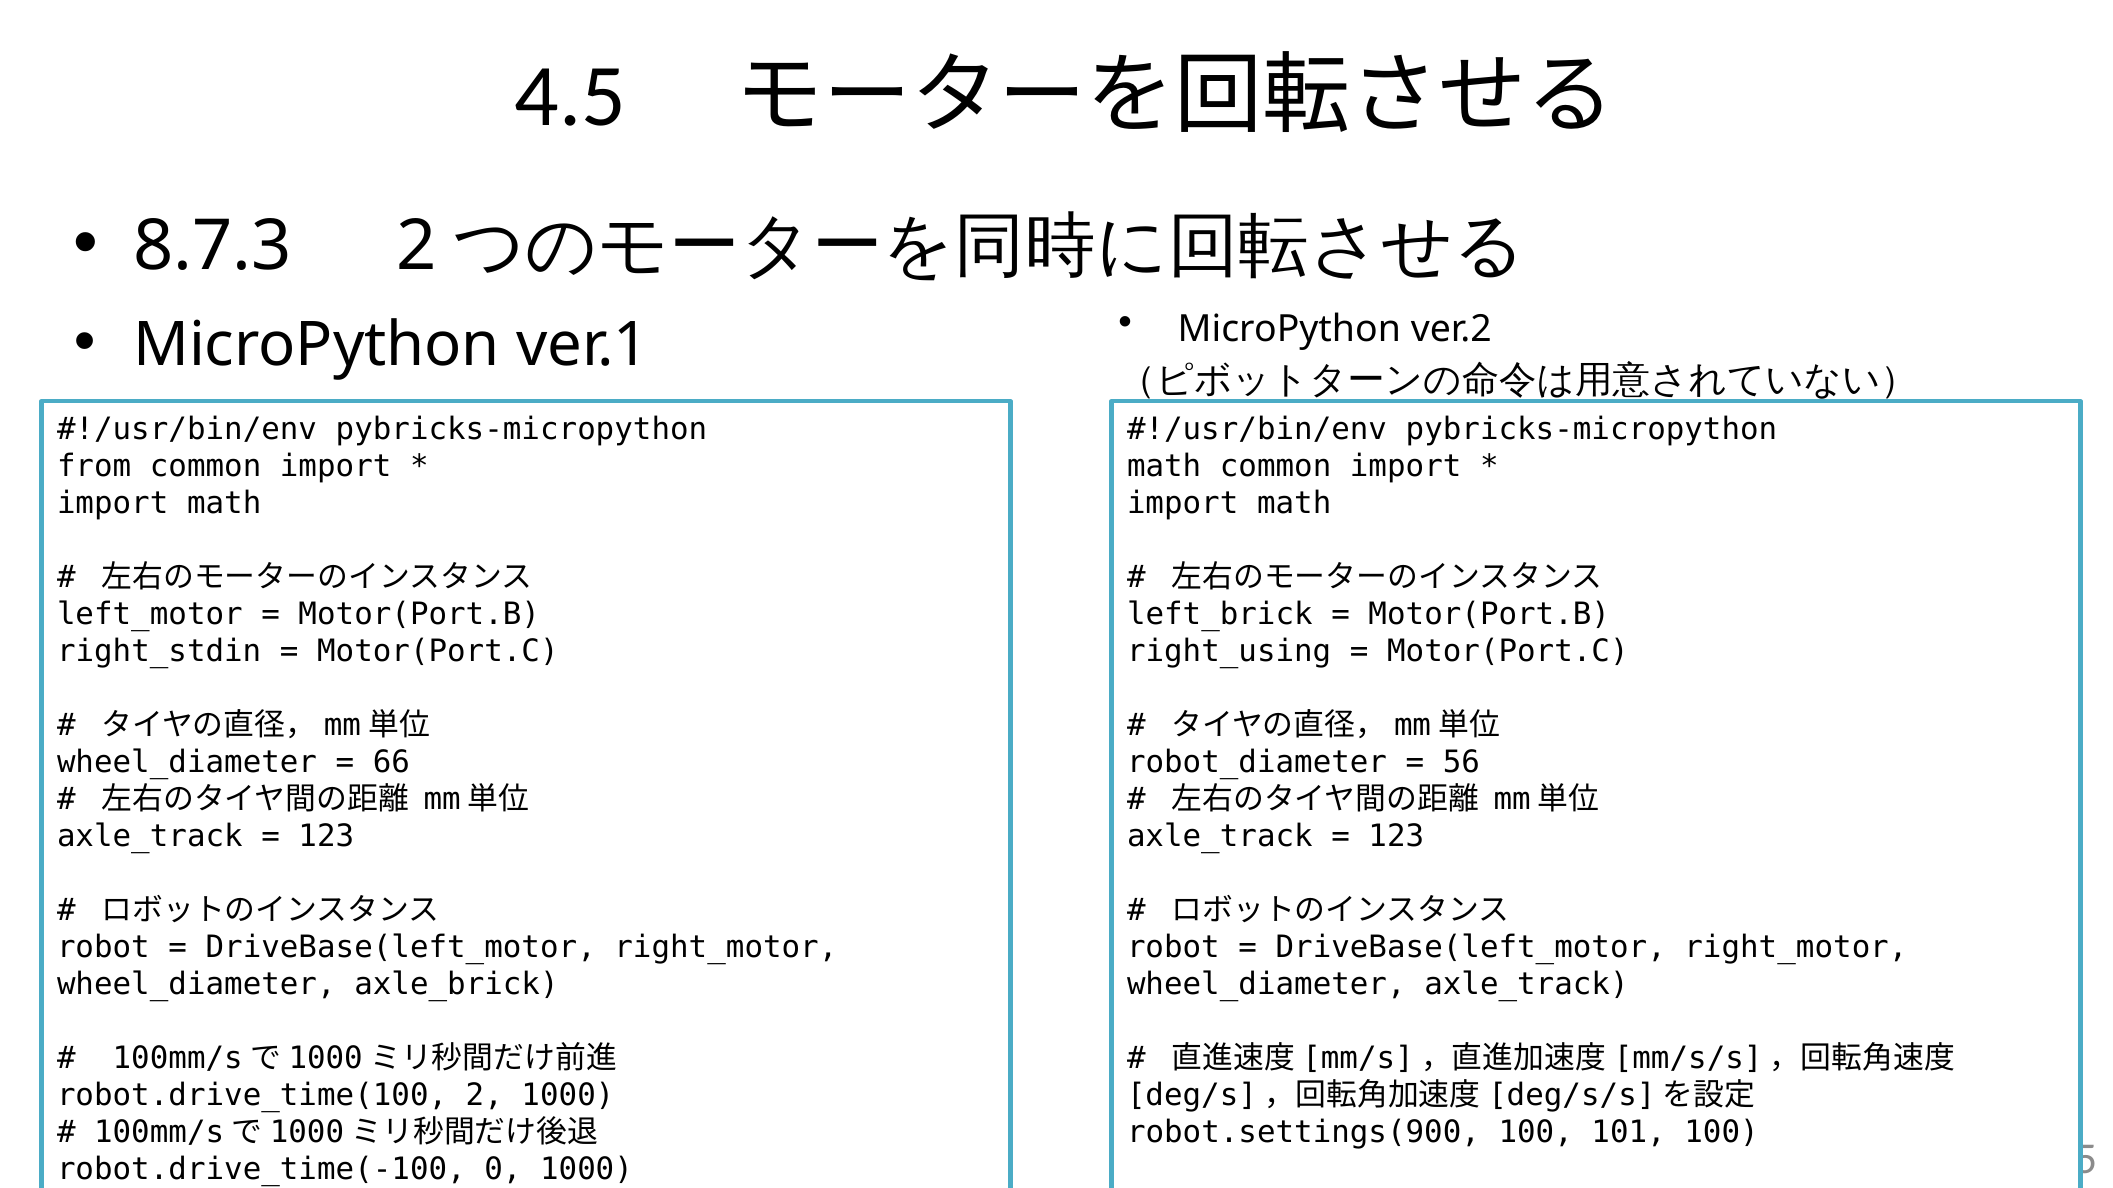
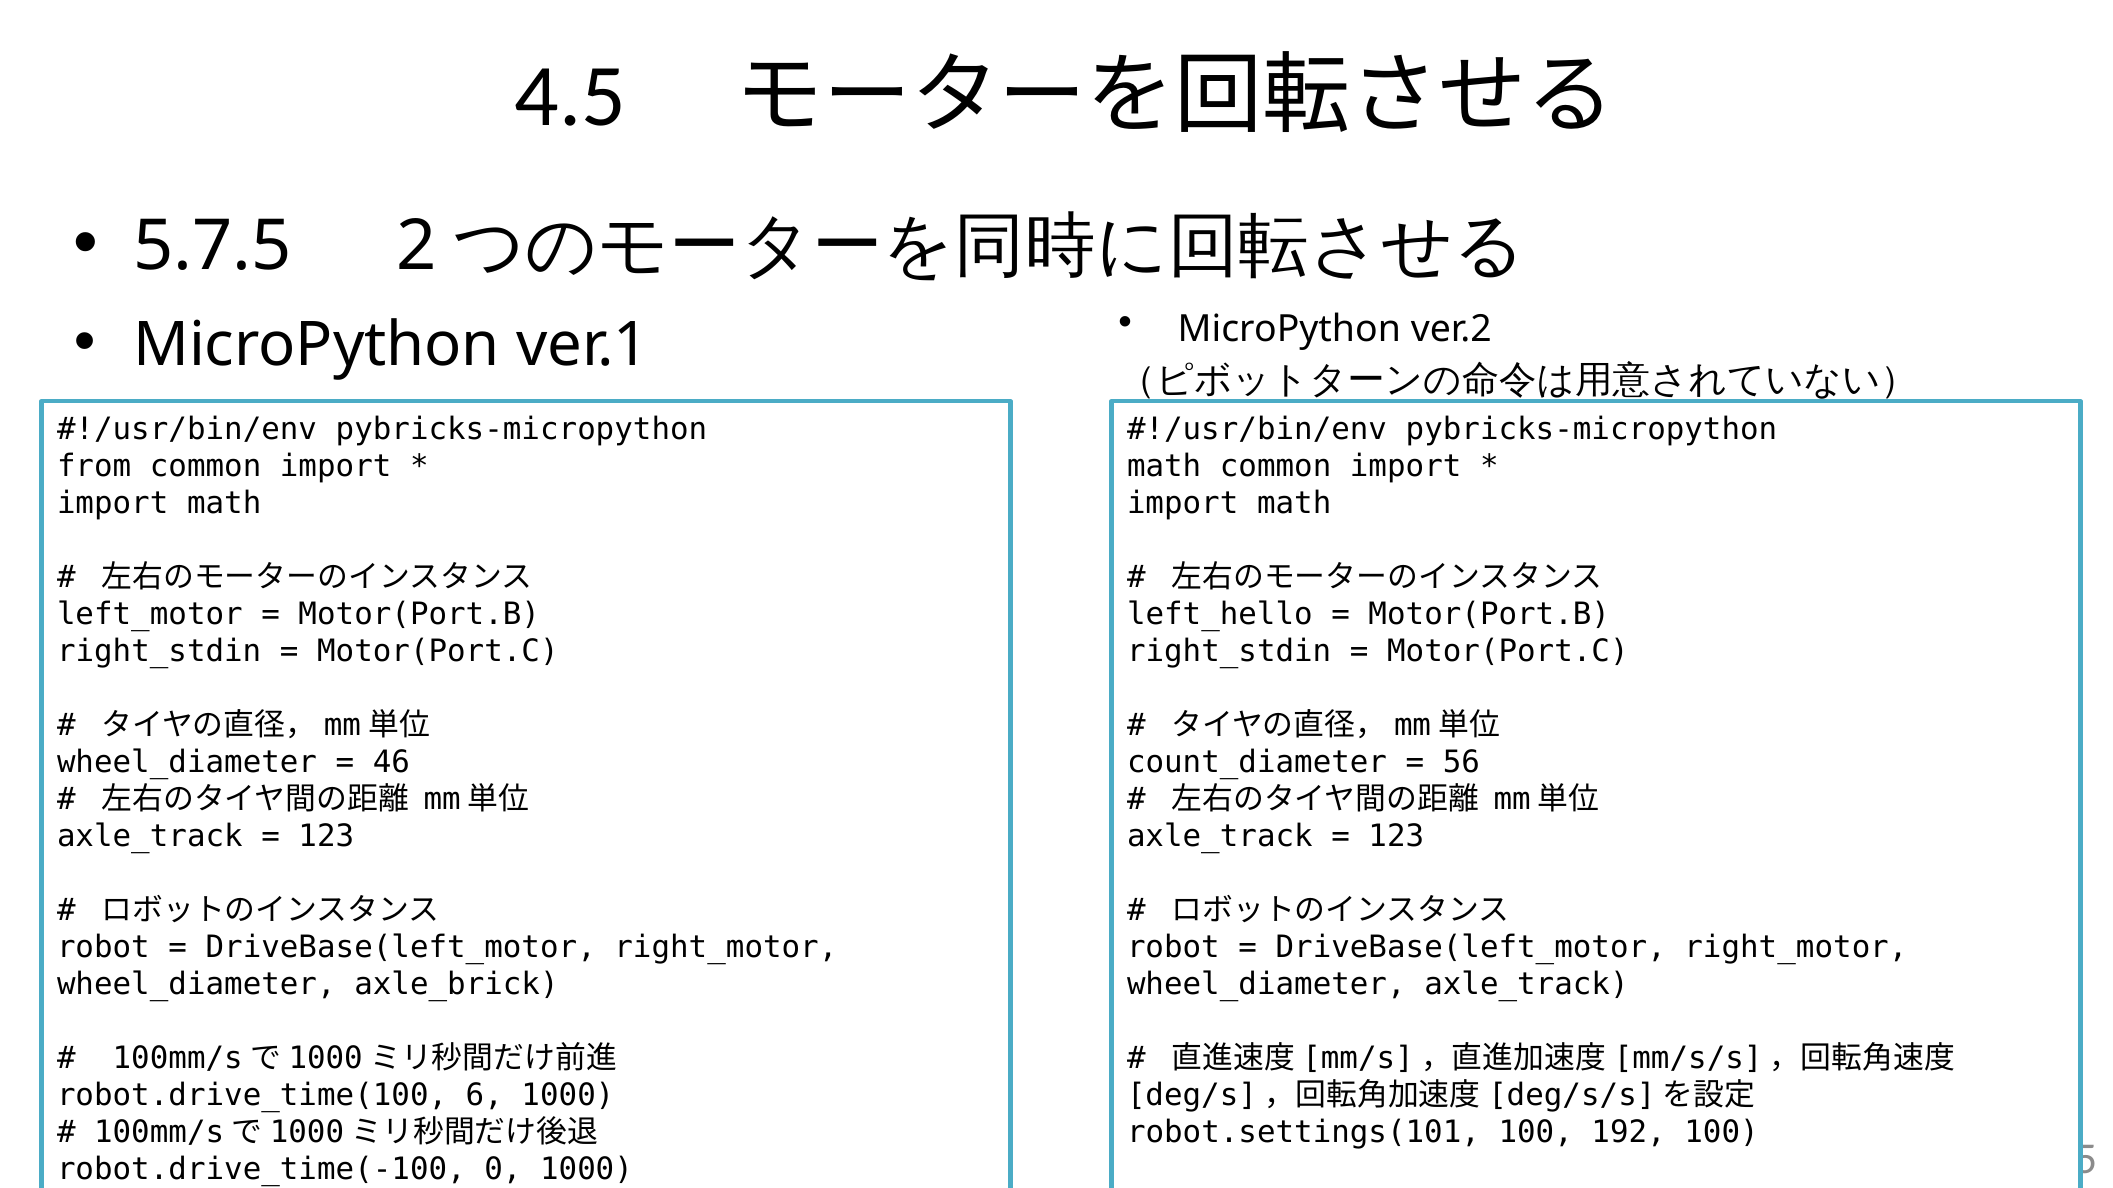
8.7.3: 8.7.3 -> 5.7.5
left_brick: left_brick -> left_hello
right_using at (1229, 652): right_using -> right_stdin
66: 66 -> 46
robot_diameter: robot_diameter -> count_diameter
robot.drive_time(100 2: 2 -> 6
robot.settings(900: robot.settings(900 -> robot.settings(101
101: 101 -> 192
